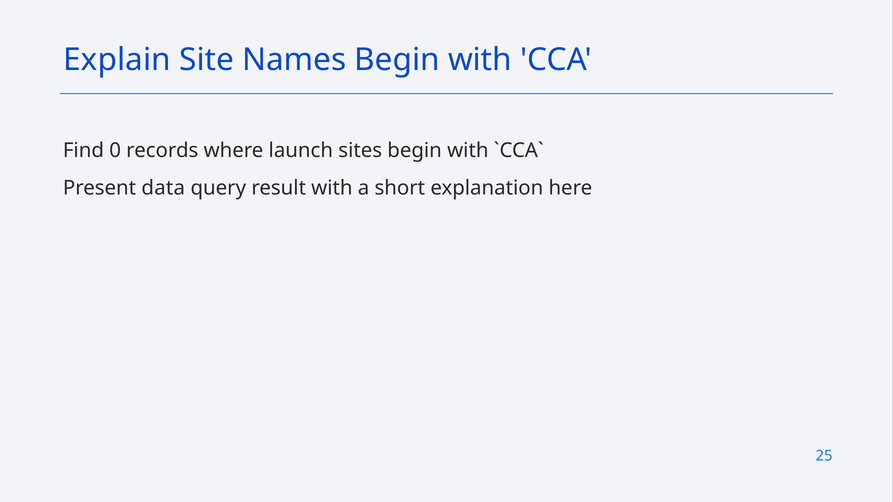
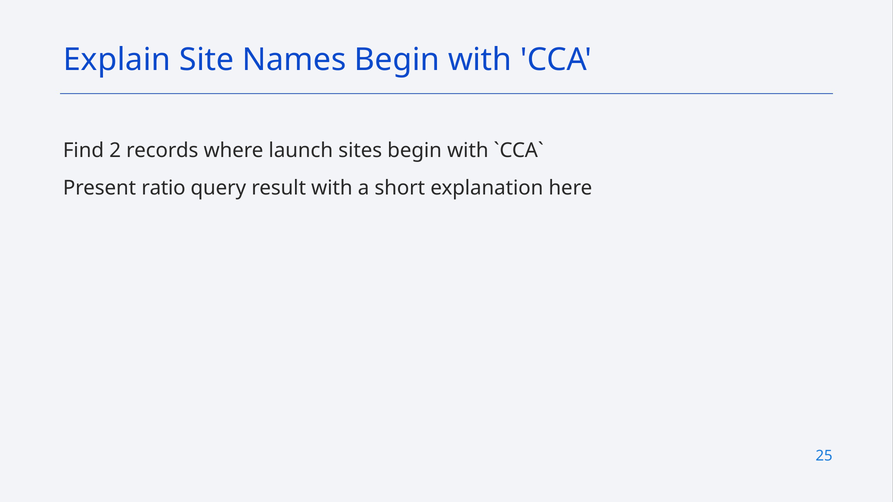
0: 0 -> 2
data: data -> ratio
